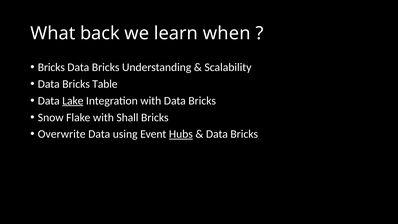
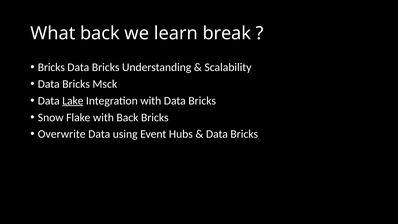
when: when -> break
Table: Table -> Msck
with Shall: Shall -> Back
Hubs underline: present -> none
